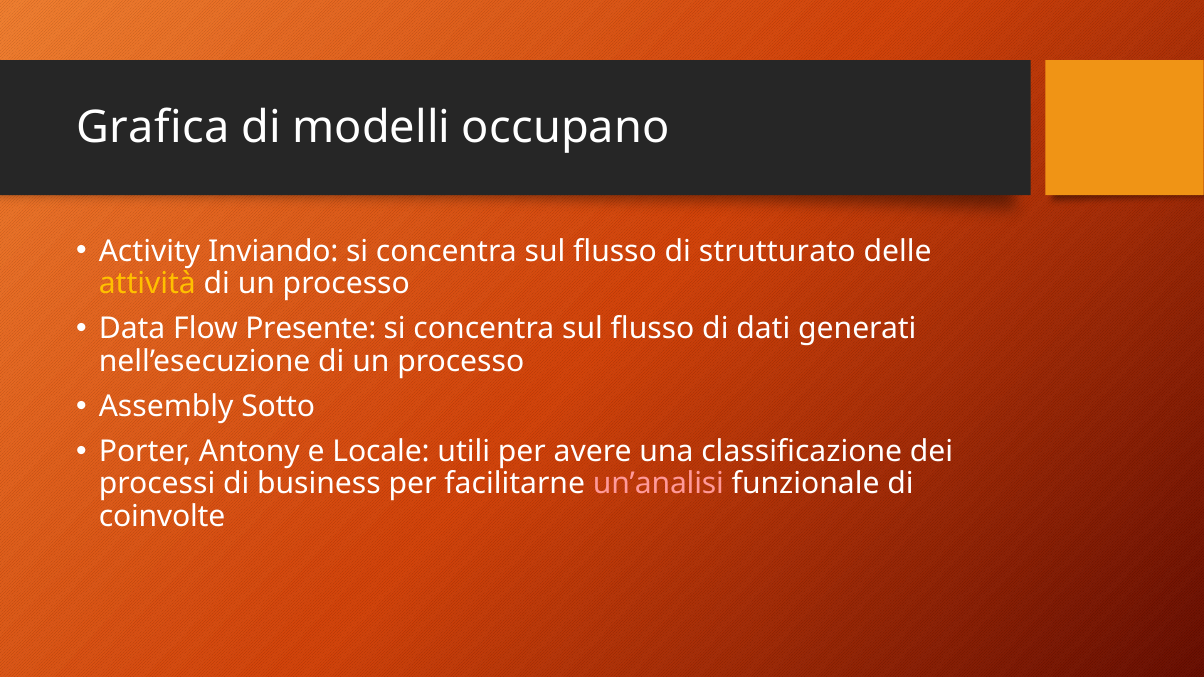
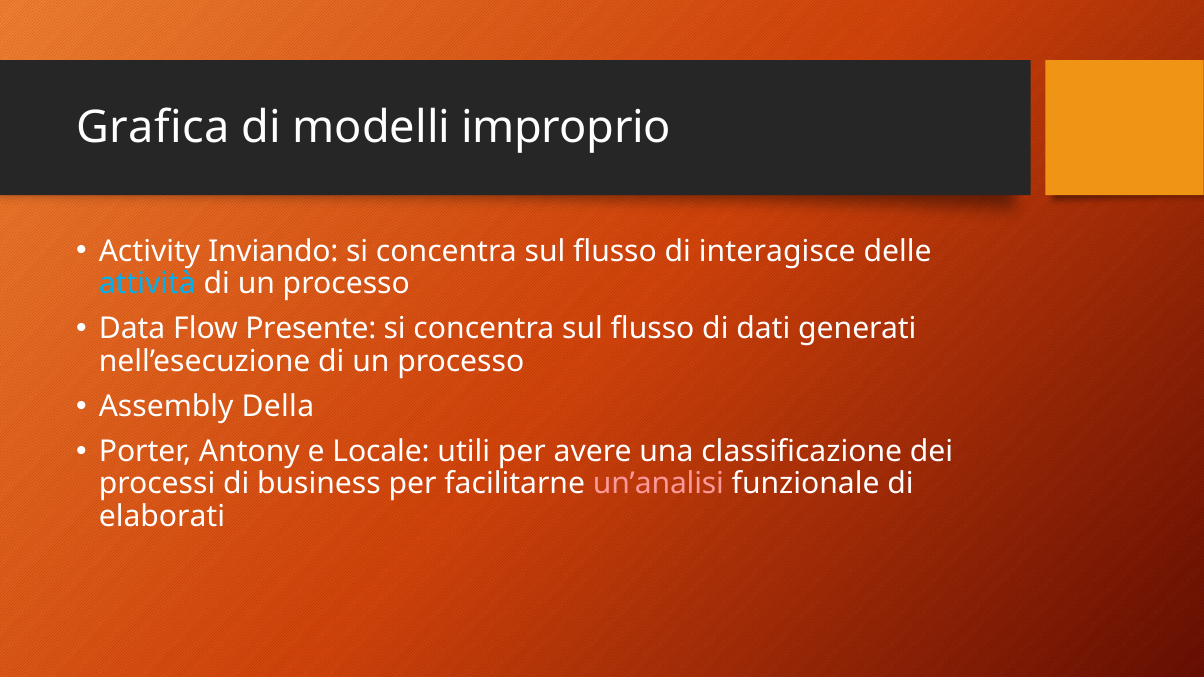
occupano: occupano -> improprio
strutturato: strutturato -> interagisce
attività colour: yellow -> light blue
Sotto: Sotto -> Della
coinvolte: coinvolte -> elaborati
